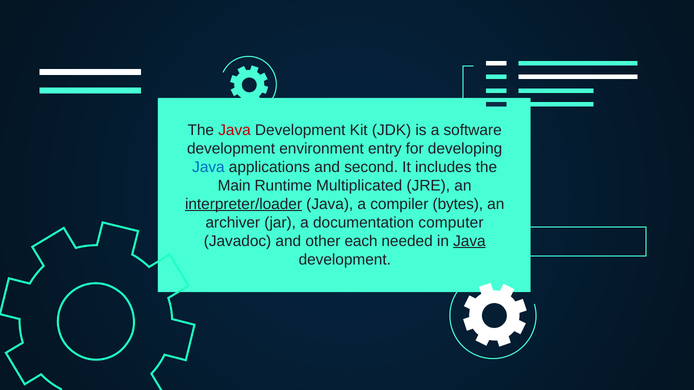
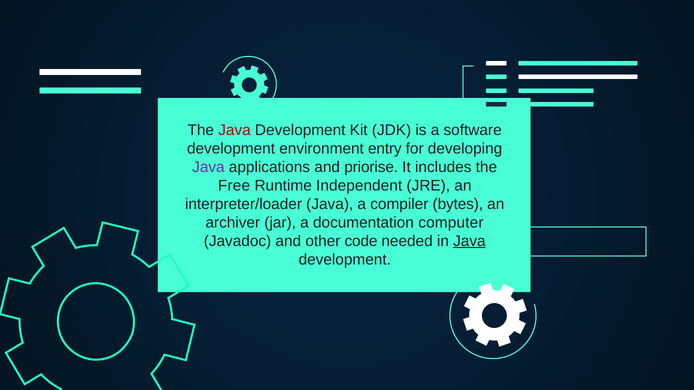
Java at (208, 167) colour: blue -> purple
second: second -> priorise
Main: Main -> Free
Multiplicated: Multiplicated -> Independent
interpreter/loader underline: present -> none
each: each -> code
